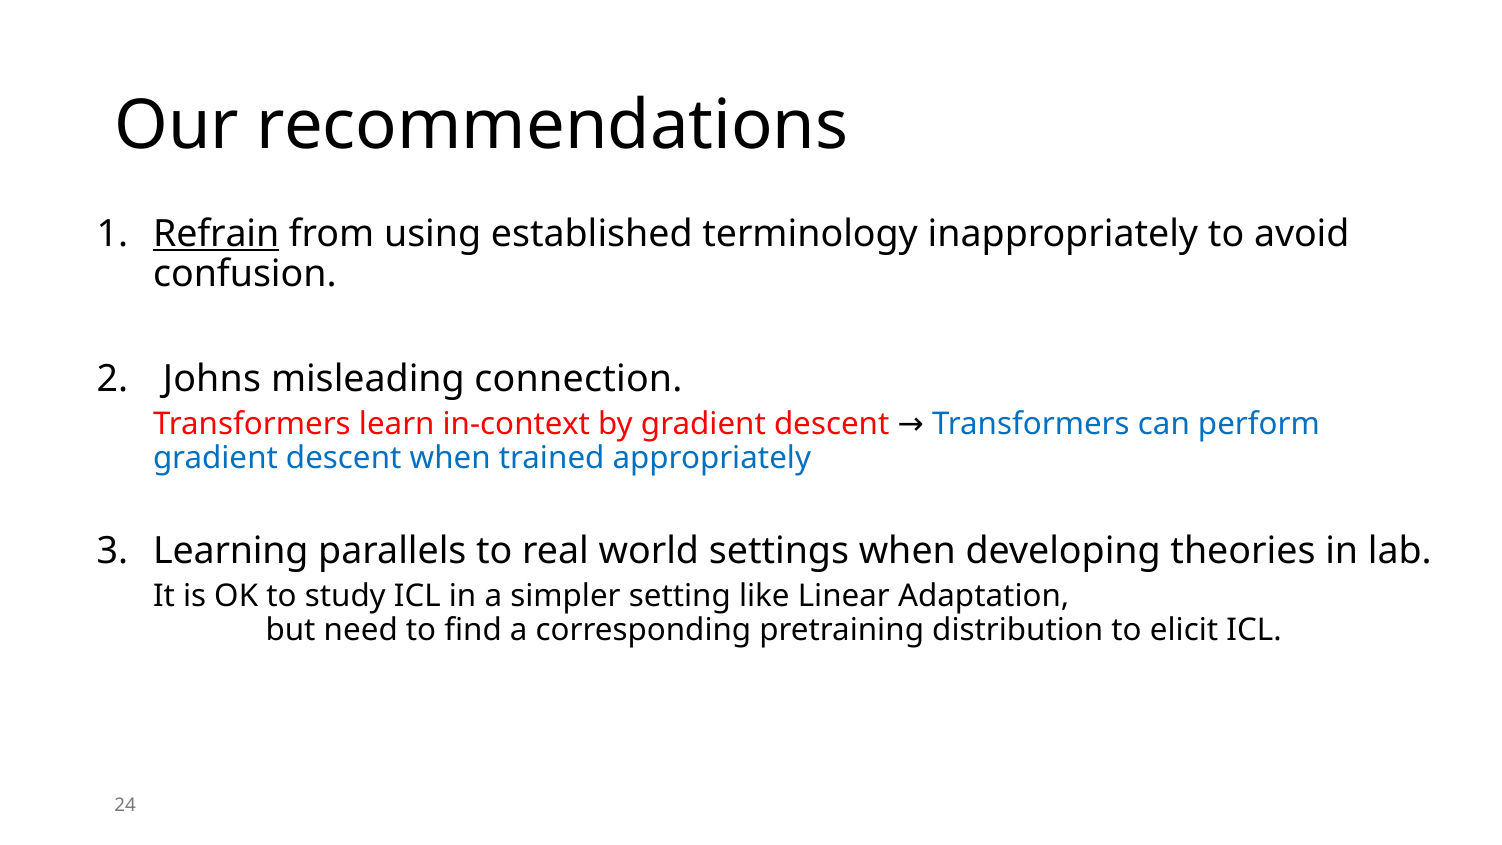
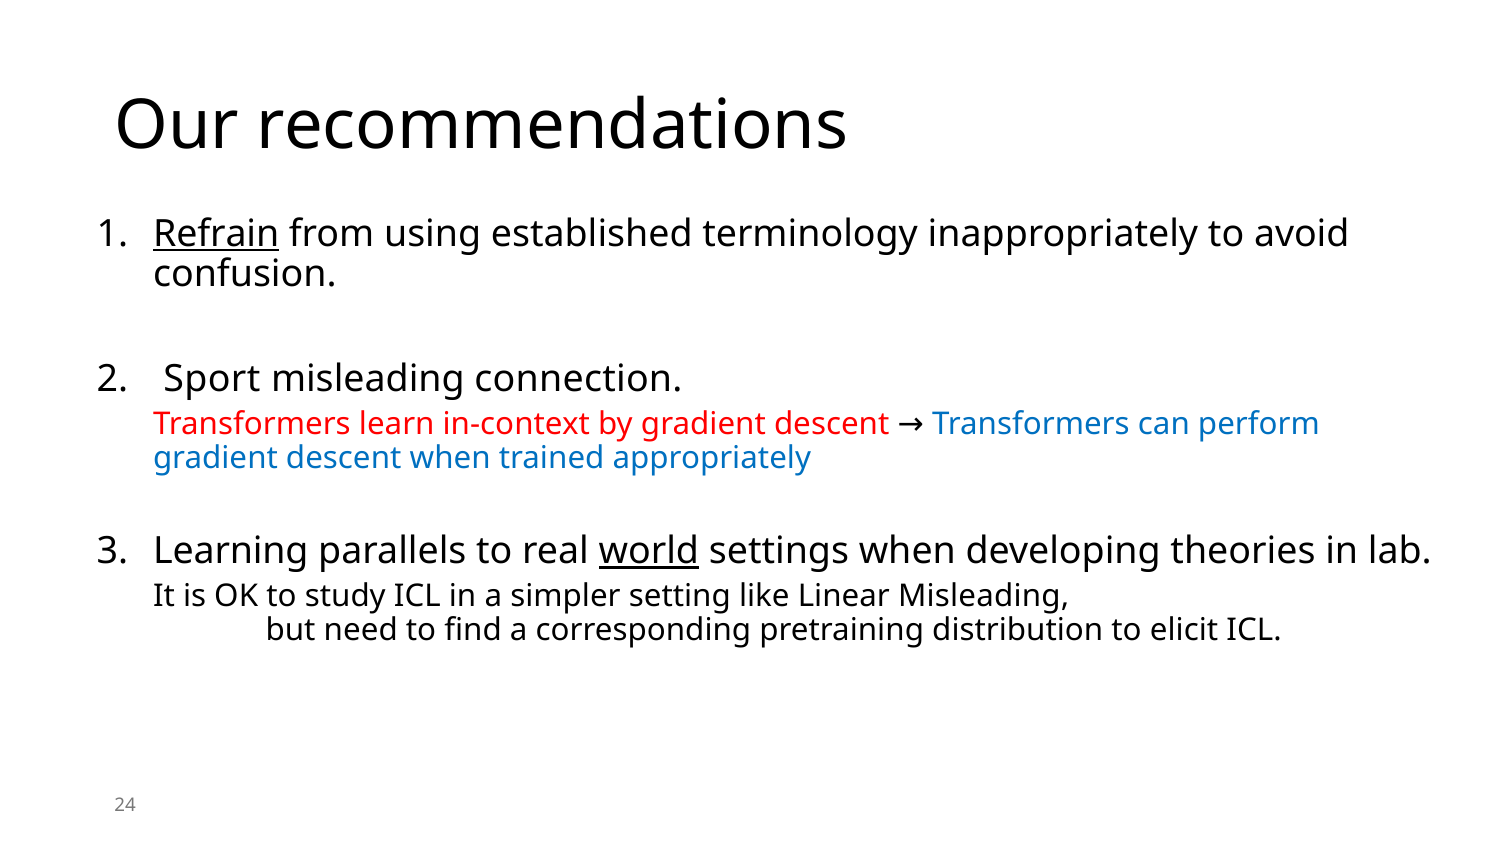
Johns: Johns -> Sport
world underline: none -> present
Linear Adaptation: Adaptation -> Misleading
